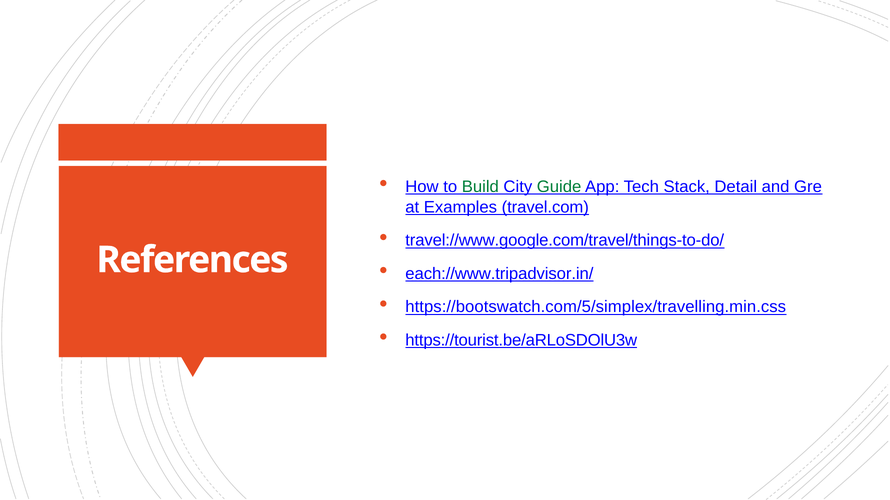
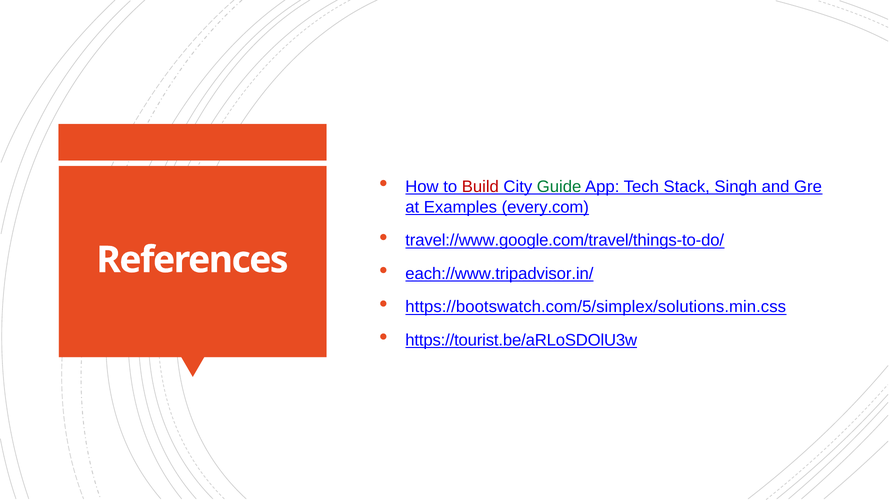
Build colour: green -> red
Detail: Detail -> Singh
travel.com: travel.com -> every.com
https://bootswatch.com/5/simplex/travelling.min.css: https://bootswatch.com/5/simplex/travelling.min.css -> https://bootswatch.com/5/simplex/solutions.min.css
